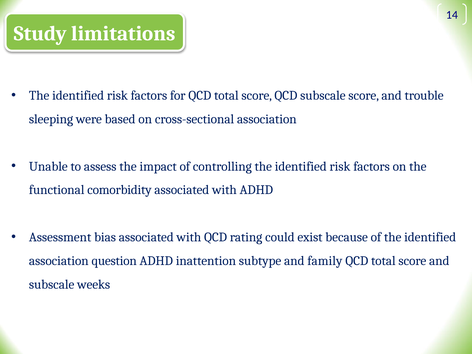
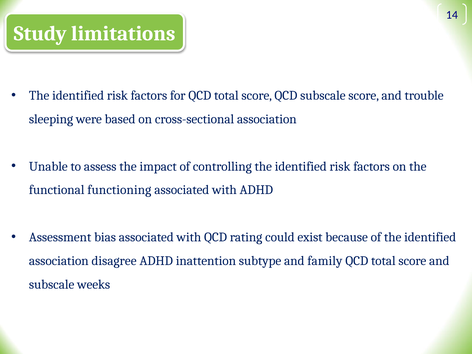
comorbidity: comorbidity -> functioning
question: question -> disagree
